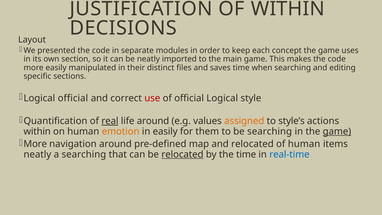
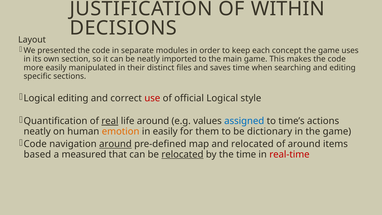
Logical official: official -> editing
assigned colour: orange -> blue
style’s: style’s -> time’s
within at (37, 131): within -> neatly
be searching: searching -> dictionary
game at (337, 131) underline: present -> none
More at (35, 144): More -> Code
around at (115, 144) underline: none -> present
of human: human -> around
neatly at (37, 154): neatly -> based
a searching: searching -> measured
real-time colour: blue -> red
